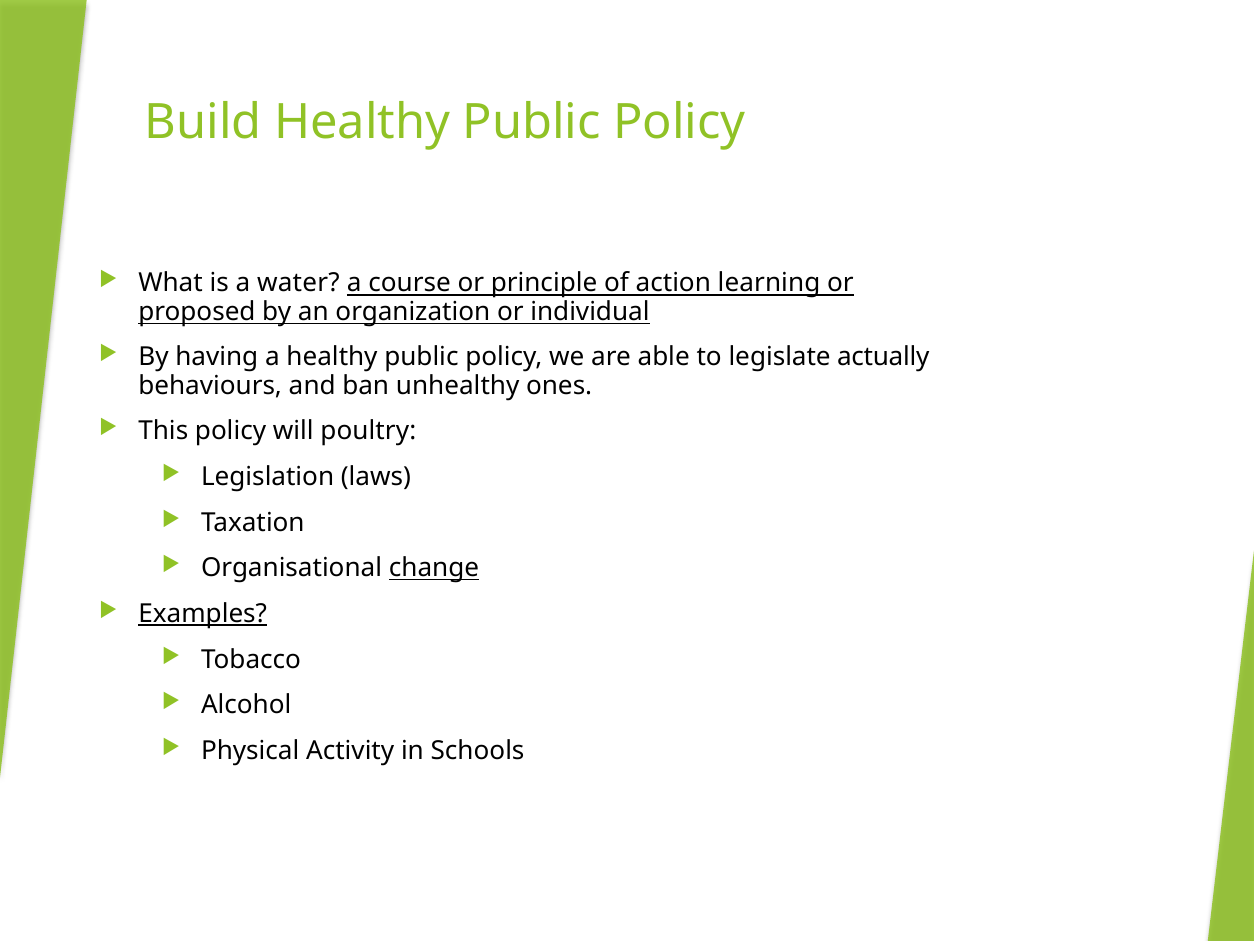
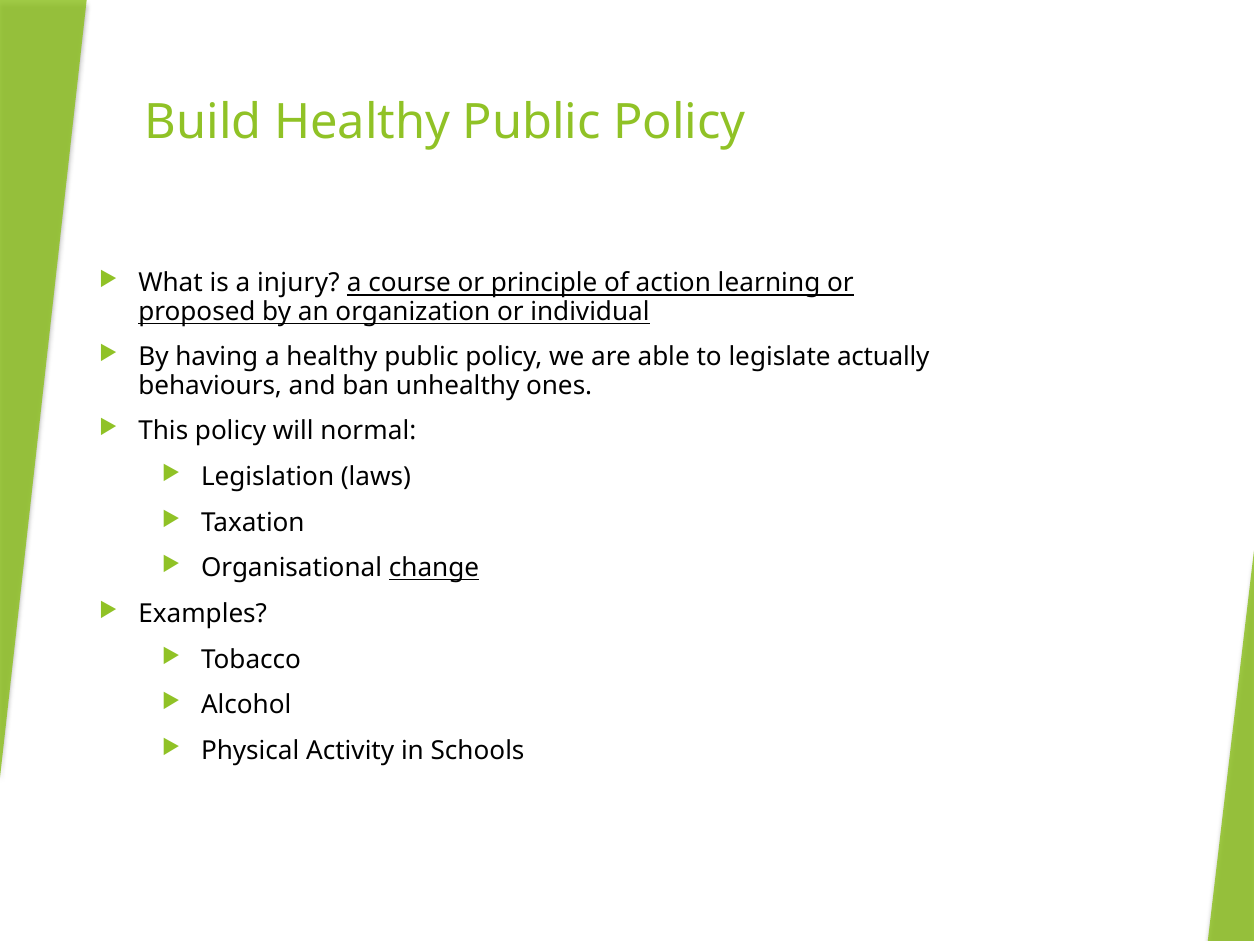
water: water -> injury
poultry: poultry -> normal
Examples underline: present -> none
